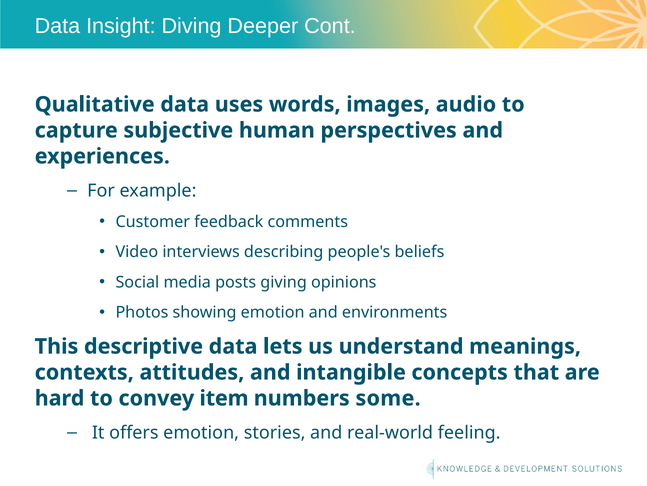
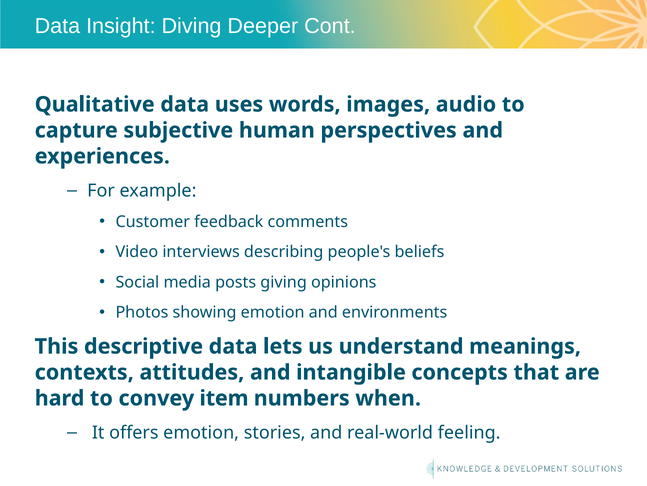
some: some -> when
